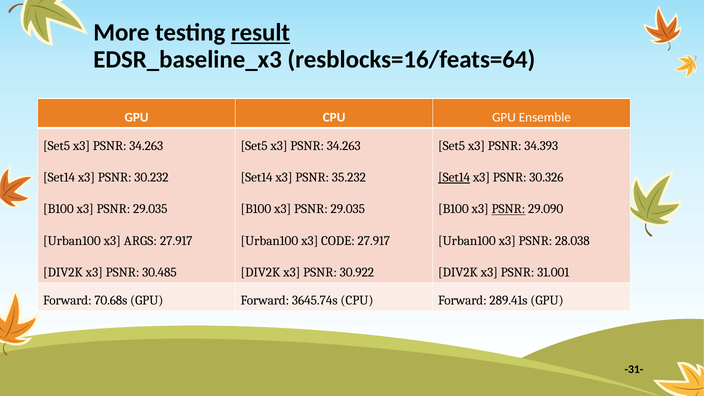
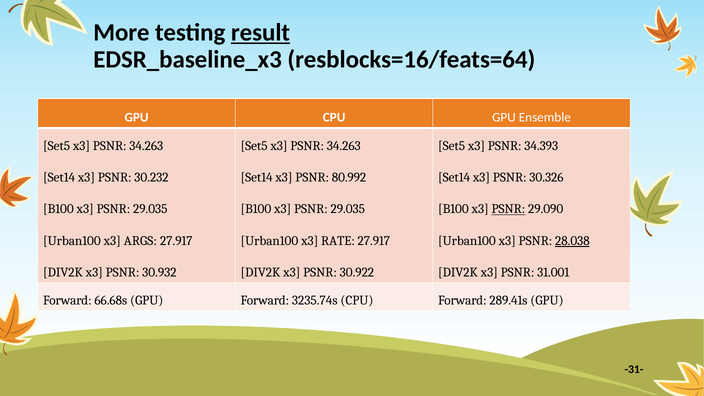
35.232: 35.232 -> 80.992
Set14 at (454, 177) underline: present -> none
CODE: CODE -> RATE
28.038 underline: none -> present
30.485: 30.485 -> 30.932
70.68s: 70.68s -> 66.68s
3645.74s: 3645.74s -> 3235.74s
